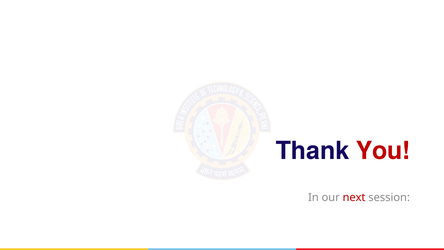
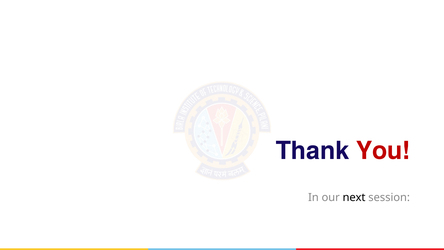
next colour: red -> black
